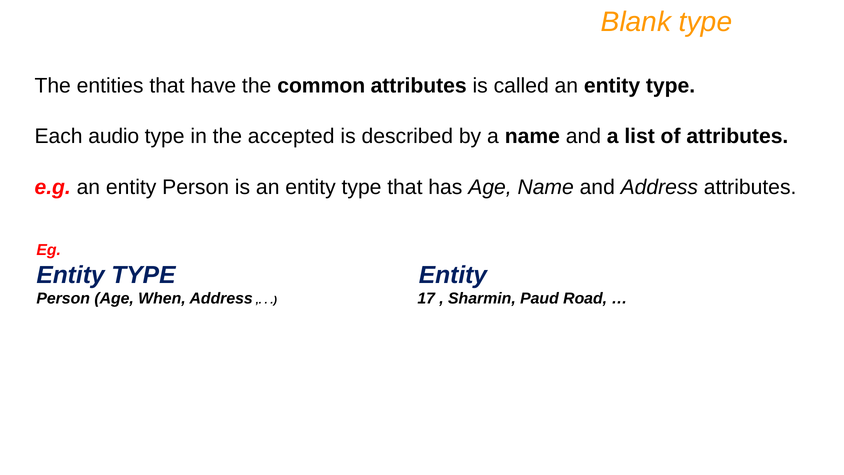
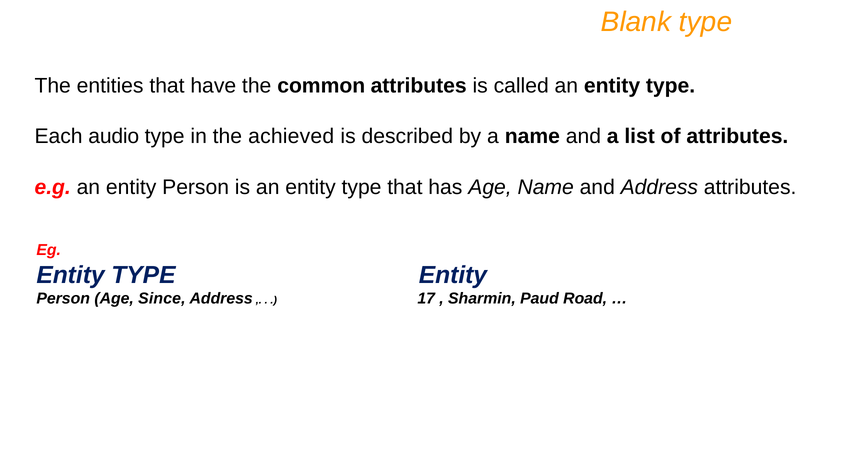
accepted: accepted -> achieved
When: When -> Since
